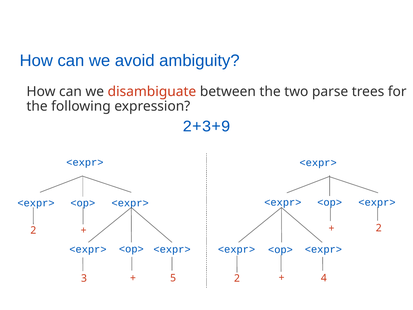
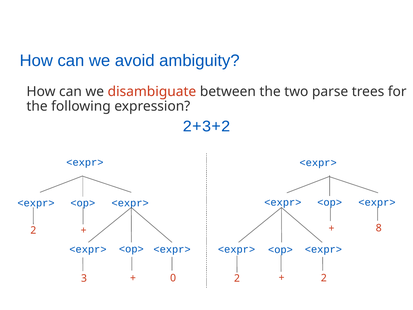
2+3+9: 2+3+9 -> 2+3+2
2 at (379, 228): 2 -> 8
5: 5 -> 0
2 4: 4 -> 2
